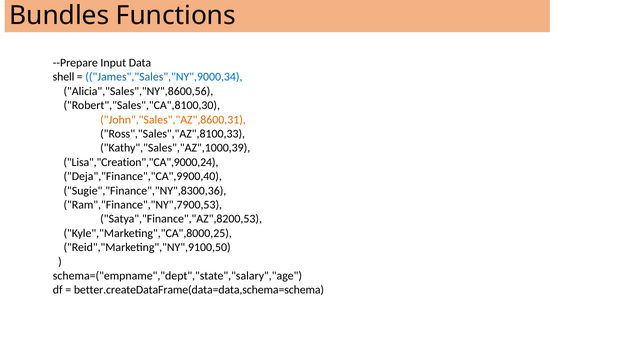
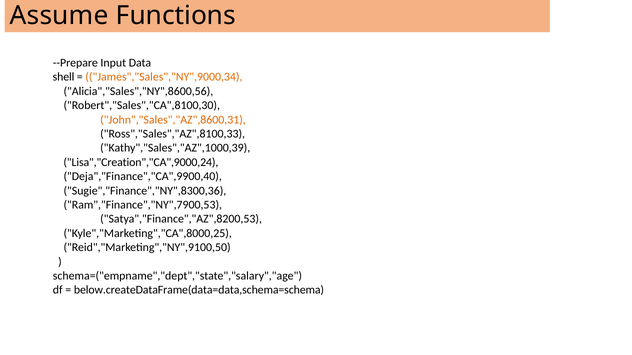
Bundles: Bundles -> Assume
James","Sales","NY",9000,34 colour: blue -> orange
better.createDataFrame(data=data,schema=schema: better.createDataFrame(data=data,schema=schema -> below.createDataFrame(data=data,schema=schema
